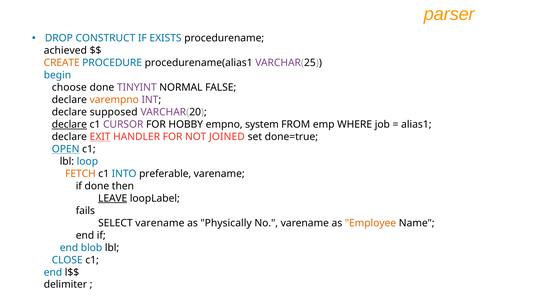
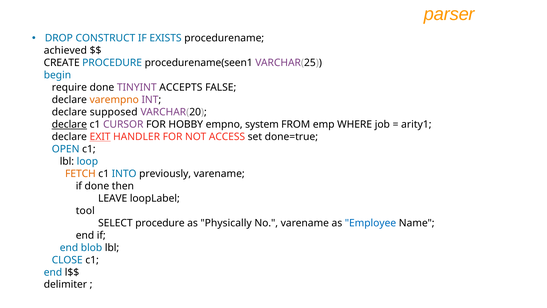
CREATE colour: orange -> black
procedurename(alias1: procedurename(alias1 -> procedurename(seen1
choose: choose -> require
NORMAL: NORMAL -> ACCEPTS
alias1: alias1 -> arity1
JOINED: JOINED -> ACCESS
OPEN underline: present -> none
preferable: preferable -> previously
LEAVE underline: present -> none
fails: fails -> tool
SELECT varename: varename -> procedure
Employee colour: orange -> blue
